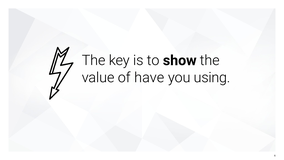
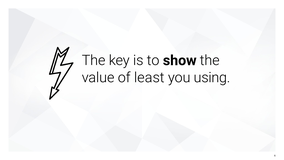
have: have -> least
